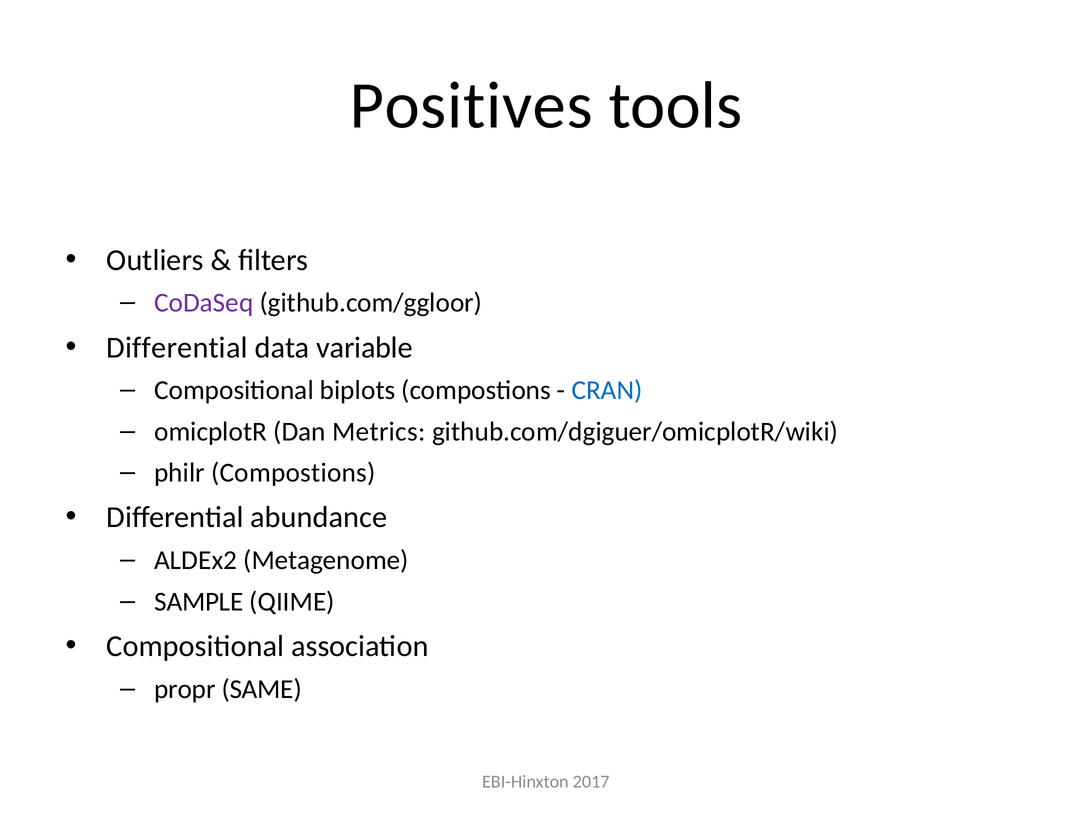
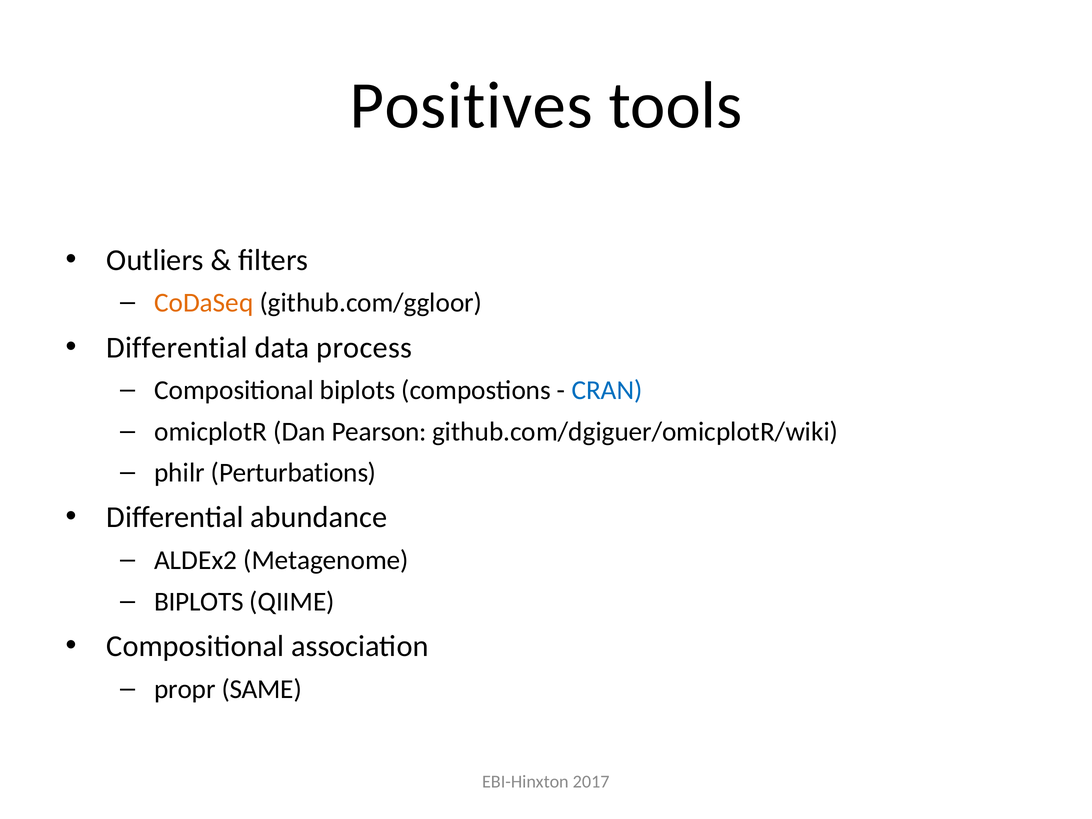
CoDaSeq colour: purple -> orange
variable: variable -> process
Metrics: Metrics -> Pearson
philr Compostions: Compostions -> Perturbations
SAMPLE at (199, 602): SAMPLE -> BIPLOTS
